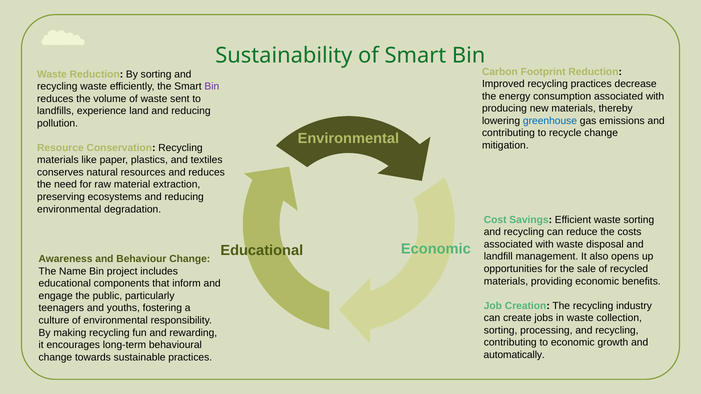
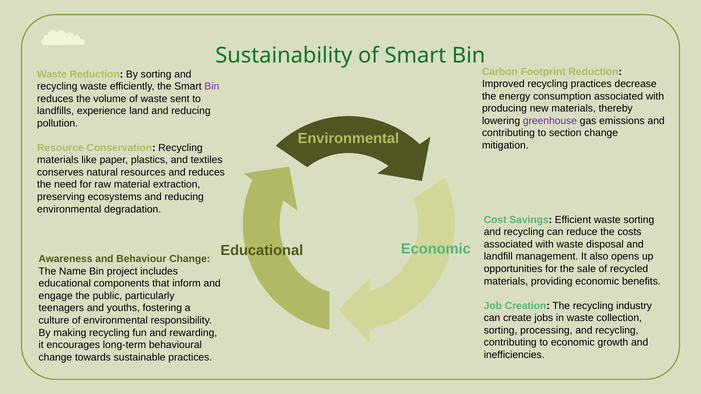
greenhouse colour: blue -> purple
recycle: recycle -> section
automatically: automatically -> inefficiencies
